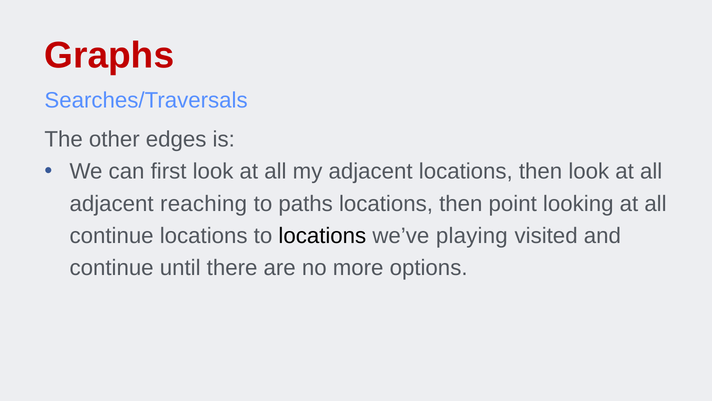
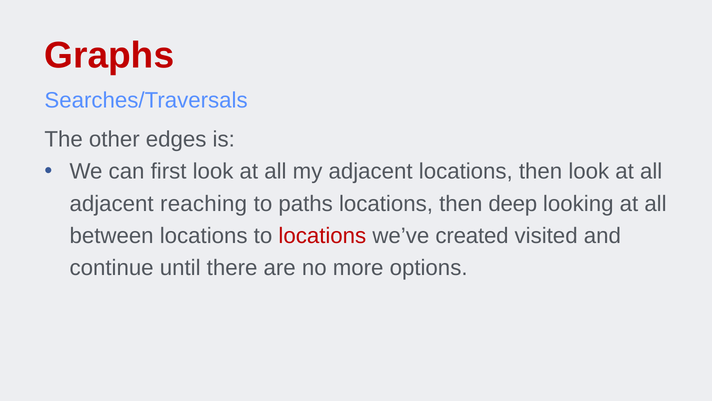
point: point -> deep
continue at (112, 236): continue -> between
locations at (322, 236) colour: black -> red
playing: playing -> created
